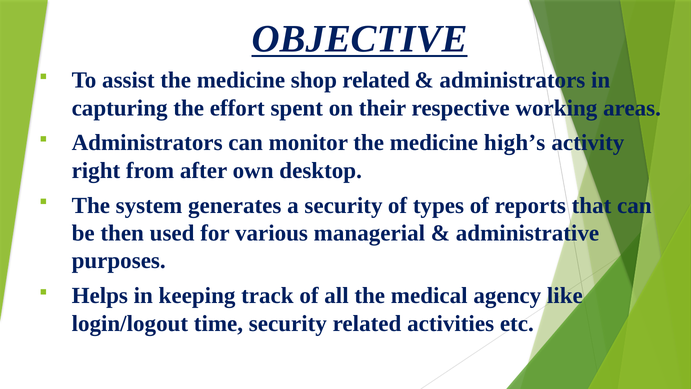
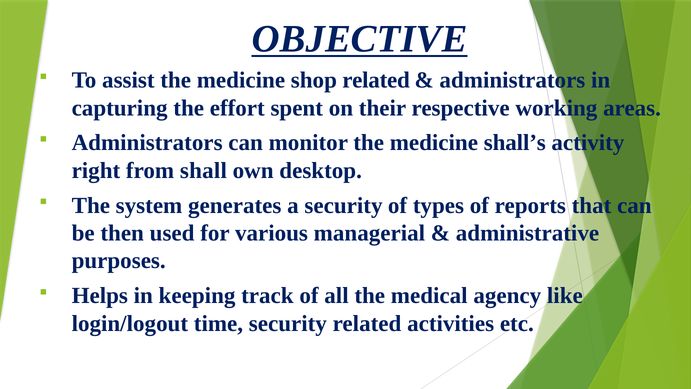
high’s: high’s -> shall’s
after: after -> shall
